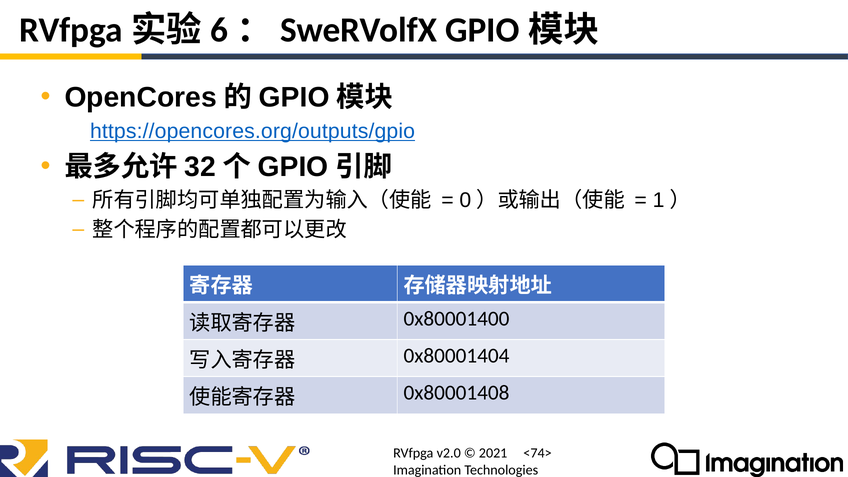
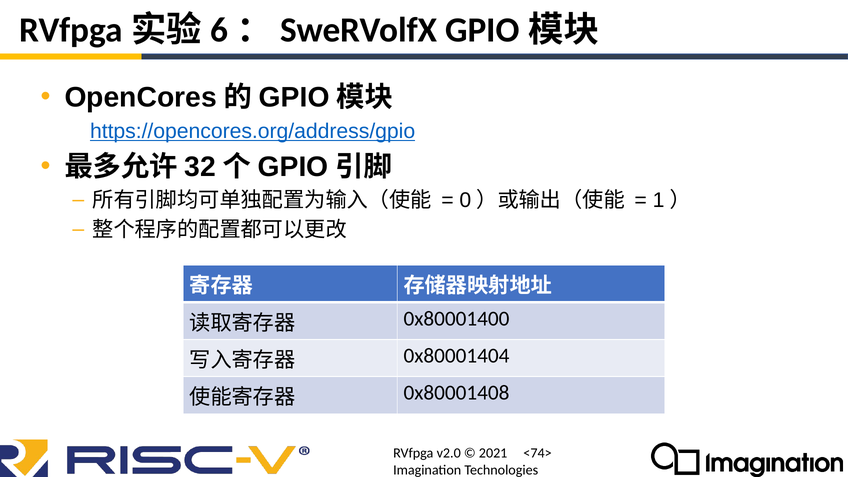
https://opencores.org/outputs/gpio: https://opencores.org/outputs/gpio -> https://opencores.org/address/gpio
